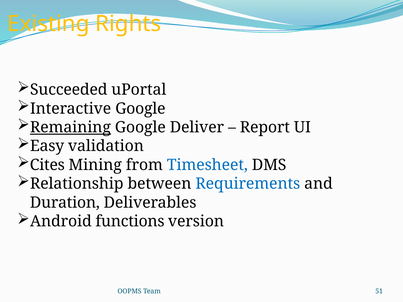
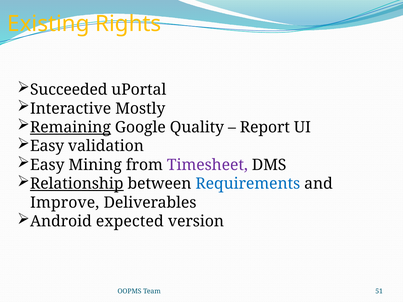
Interactive Google: Google -> Mostly
Deliver: Deliver -> Quality
Cites at (47, 165): Cites -> Easy
Timesheet colour: blue -> purple
Relationship underline: none -> present
Duration: Duration -> Improve
functions: functions -> expected
